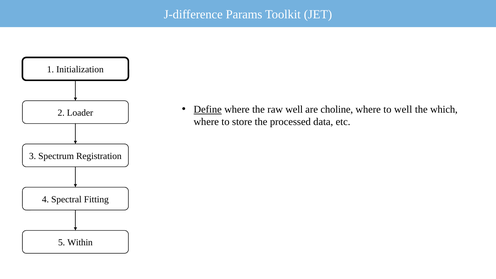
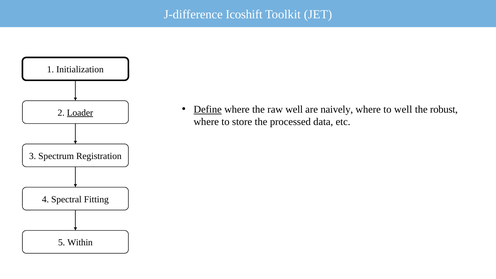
Params: Params -> Icoshift
choline: choline -> naively
which: which -> robust
Loader underline: none -> present
